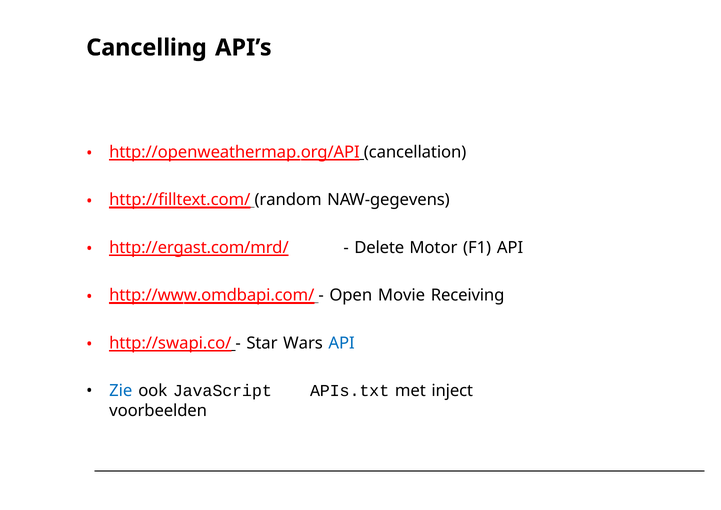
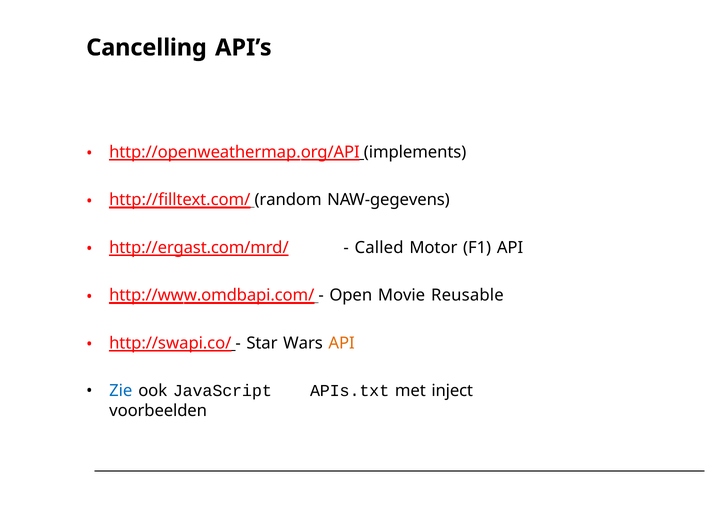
cancellation: cancellation -> implements
Delete: Delete -> Called
Receiving: Receiving -> Reusable
API at (342, 343) colour: blue -> orange
